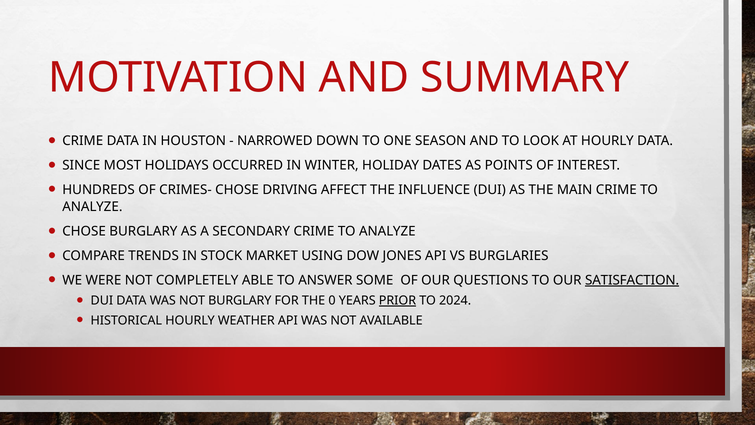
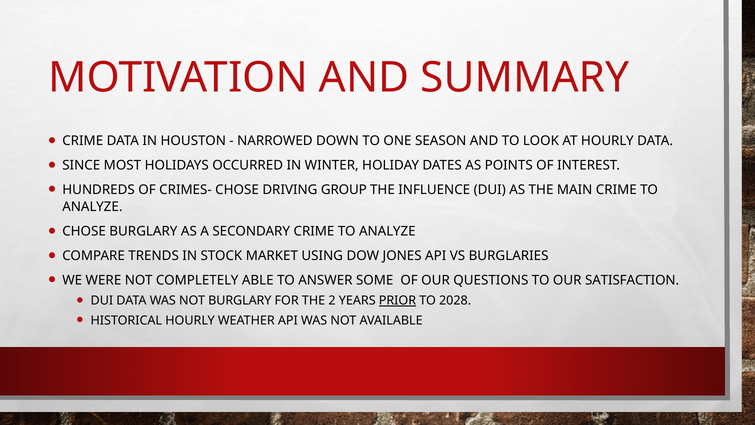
AFFECT: AFFECT -> GROUP
SATISFACTION underline: present -> none
0: 0 -> 2
2024: 2024 -> 2028
